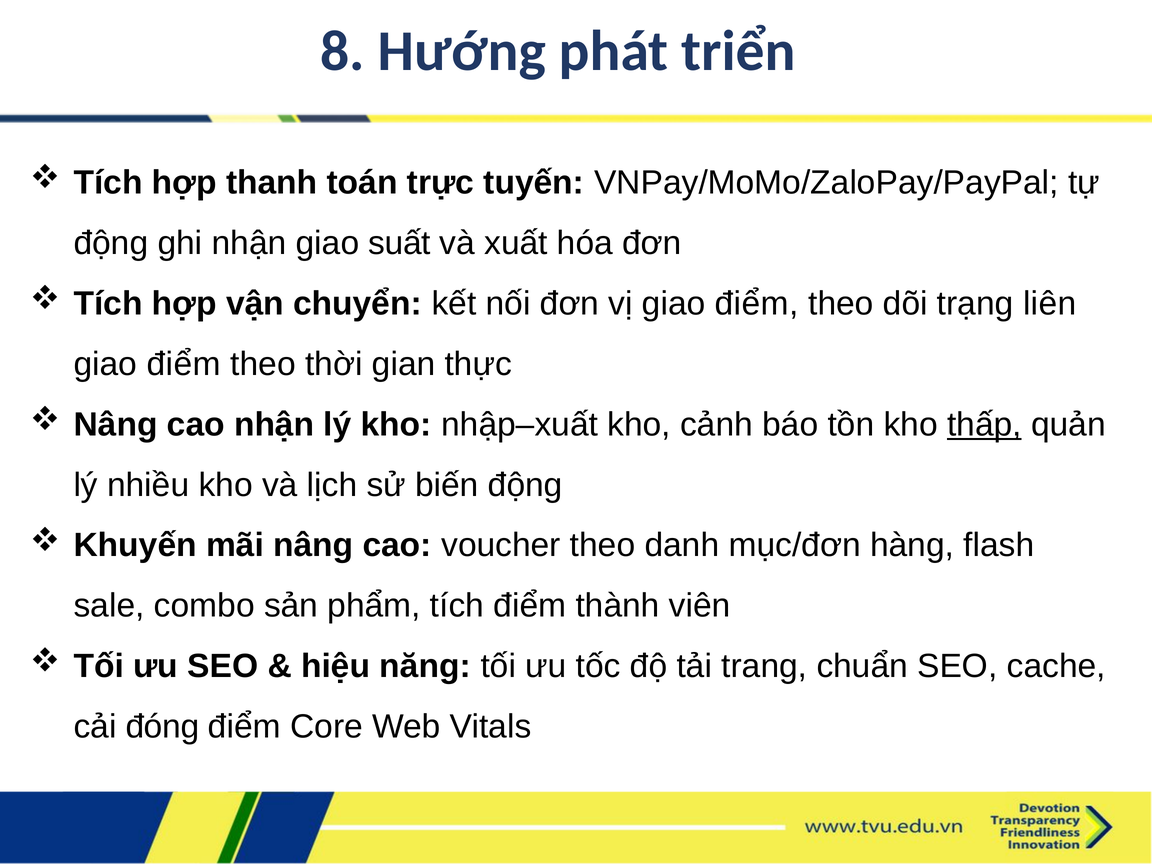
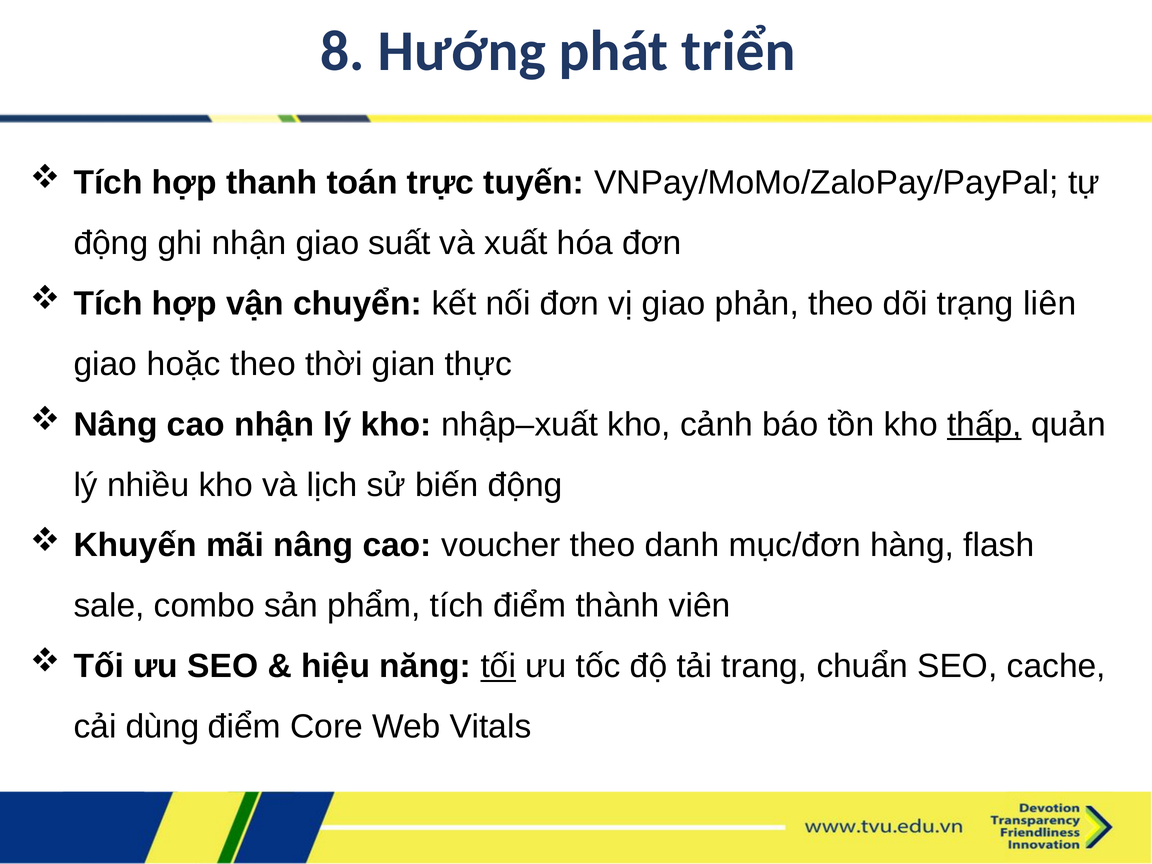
vị giao điểm: điểm -> phản
điểm at (184, 364): điểm -> hoặc
tối at (498, 666) underline: none -> present
đóng: đóng -> dùng
